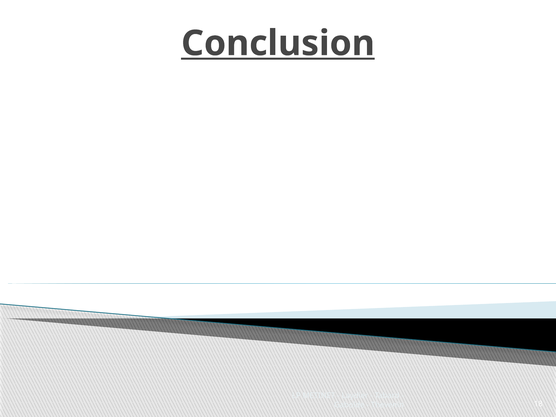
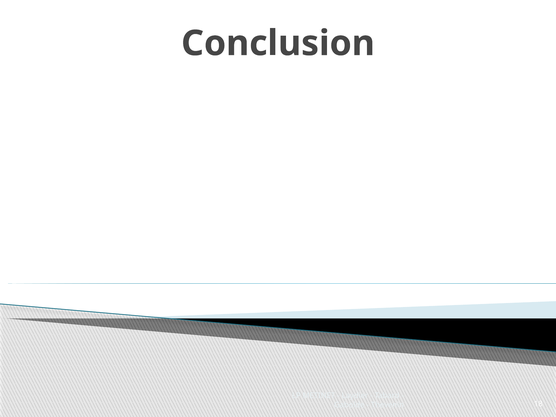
Conclusion underline: present -> none
